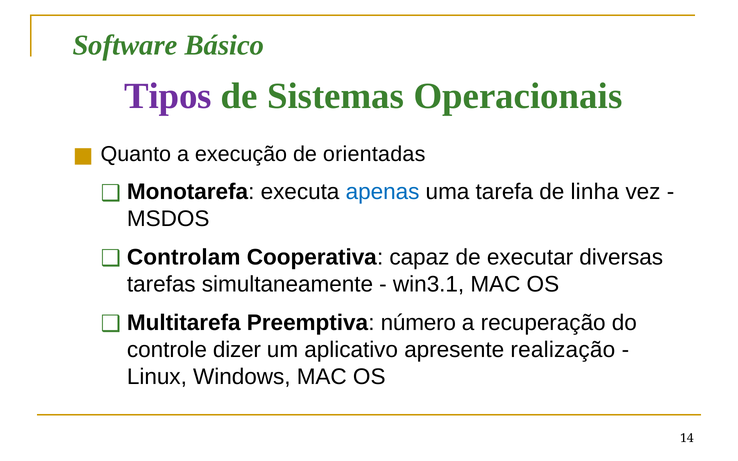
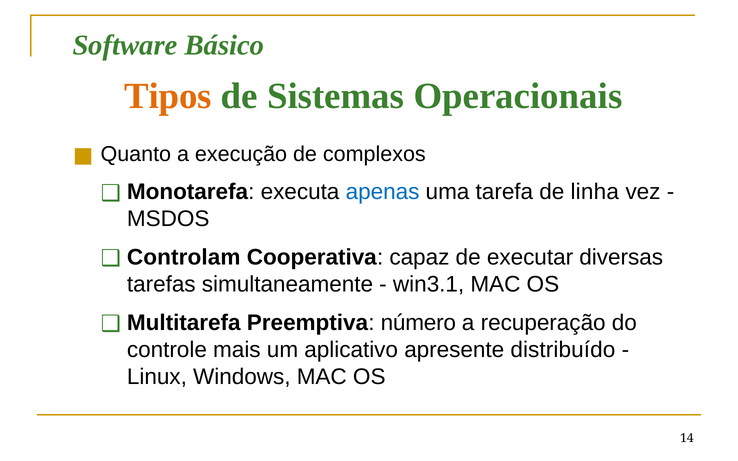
Tipos colour: purple -> orange
orientadas: orientadas -> complexos
dizer: dizer -> mais
realização: realização -> distribuído
